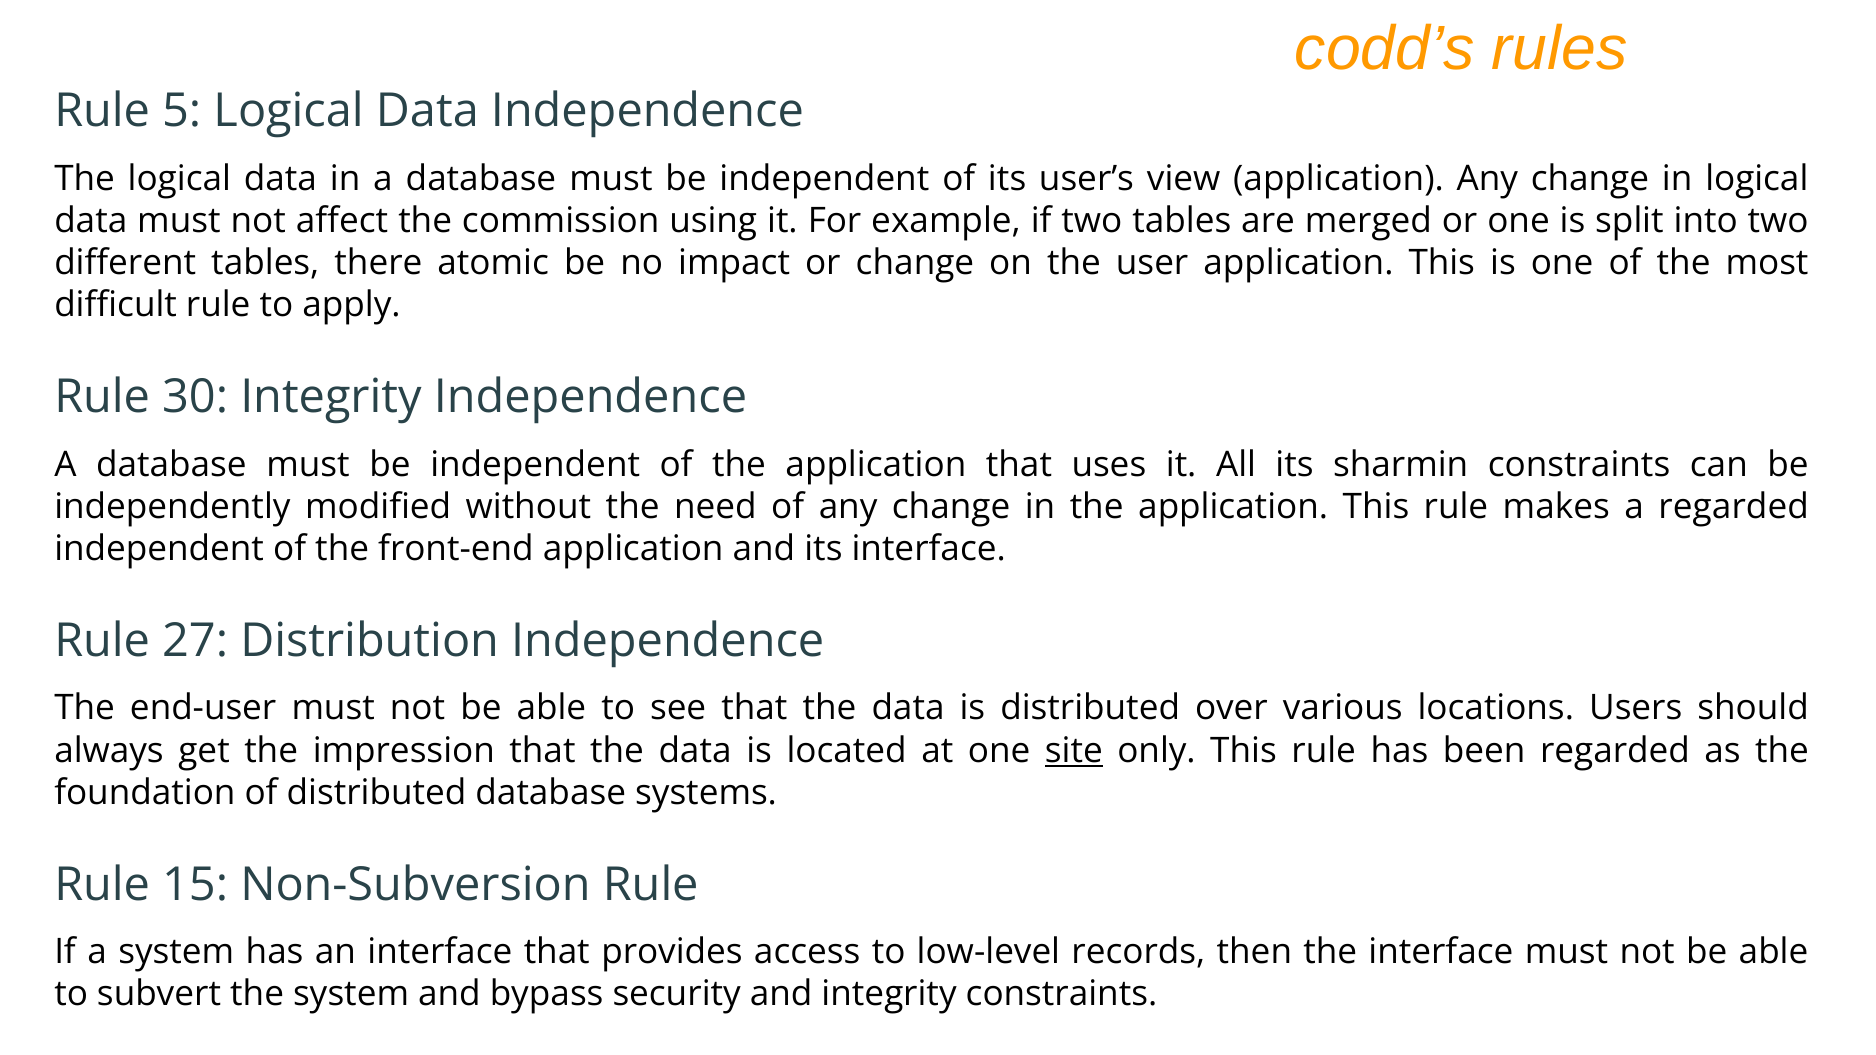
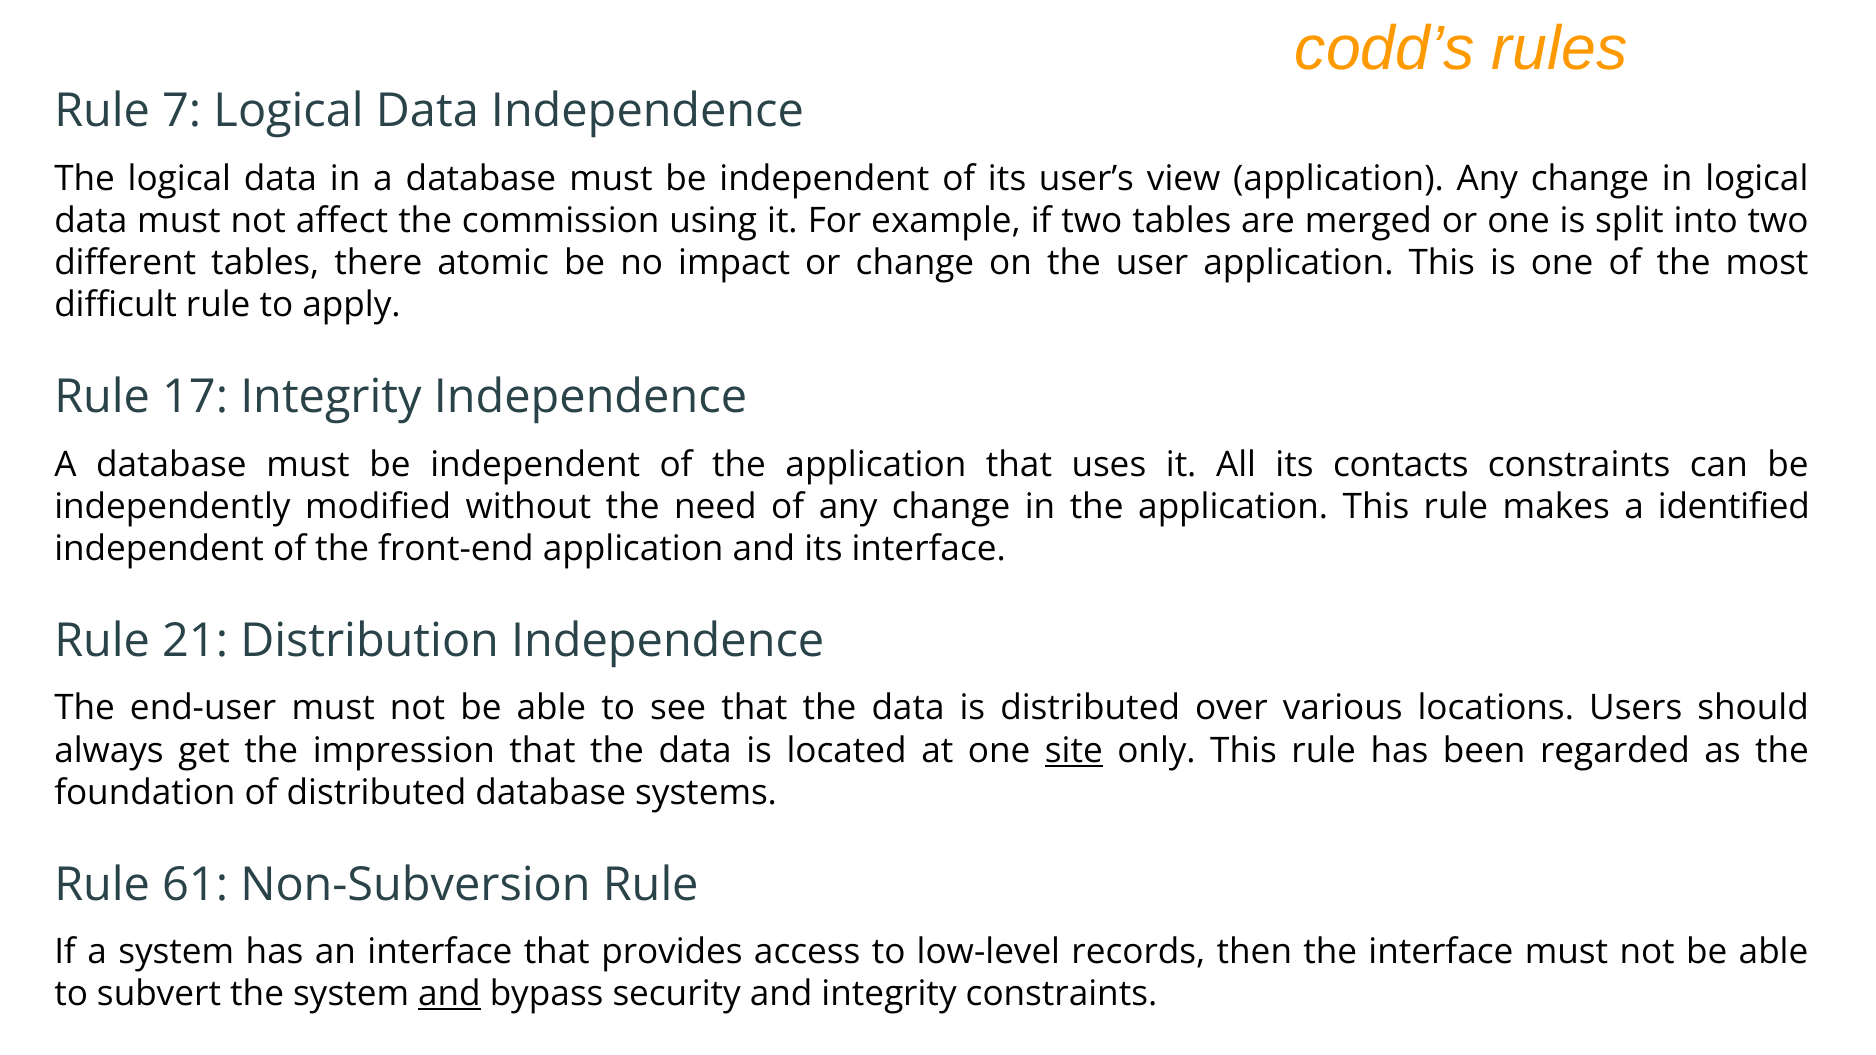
5: 5 -> 7
30: 30 -> 17
sharmin: sharmin -> contacts
a regarded: regarded -> identified
27: 27 -> 21
15: 15 -> 61
and at (449, 994) underline: none -> present
